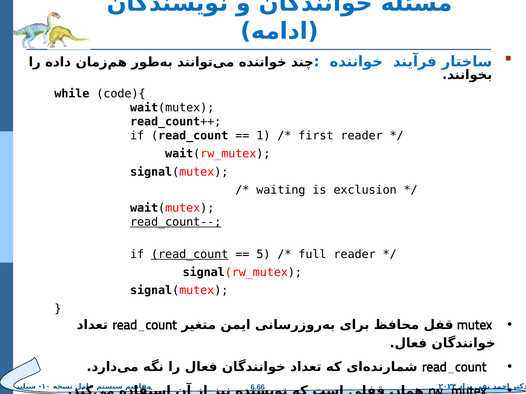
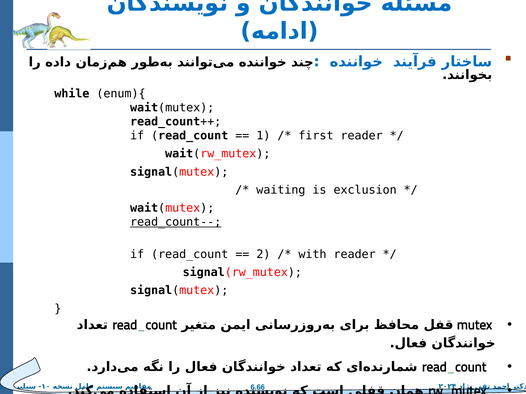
code){: code){ -> enum){
read_count at (190, 255) underline: present -> none
5: 5 -> 2
full: full -> with
